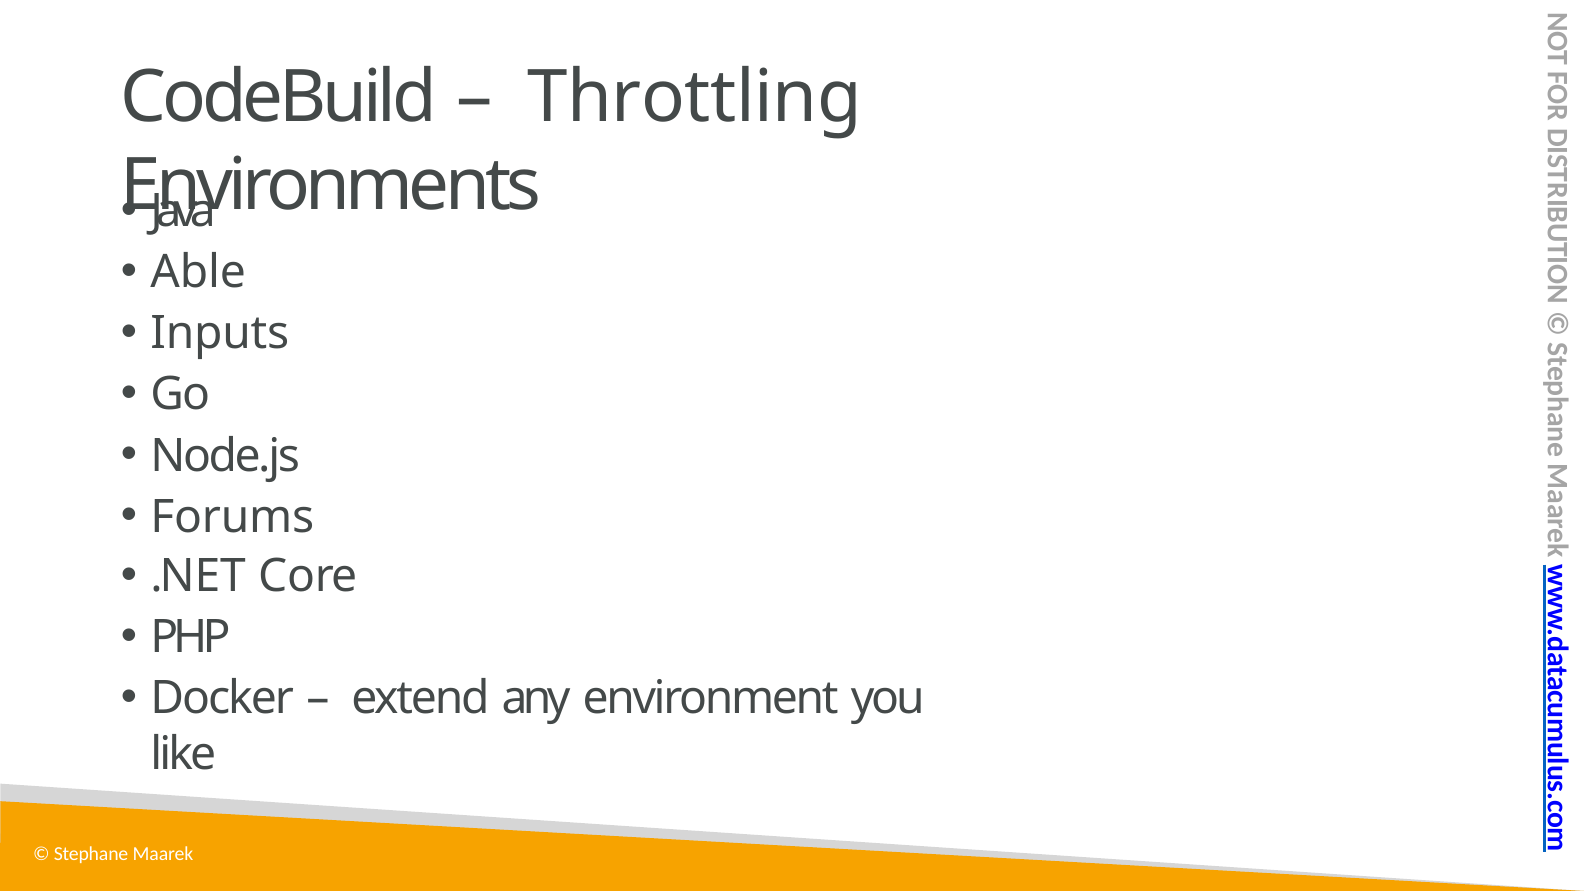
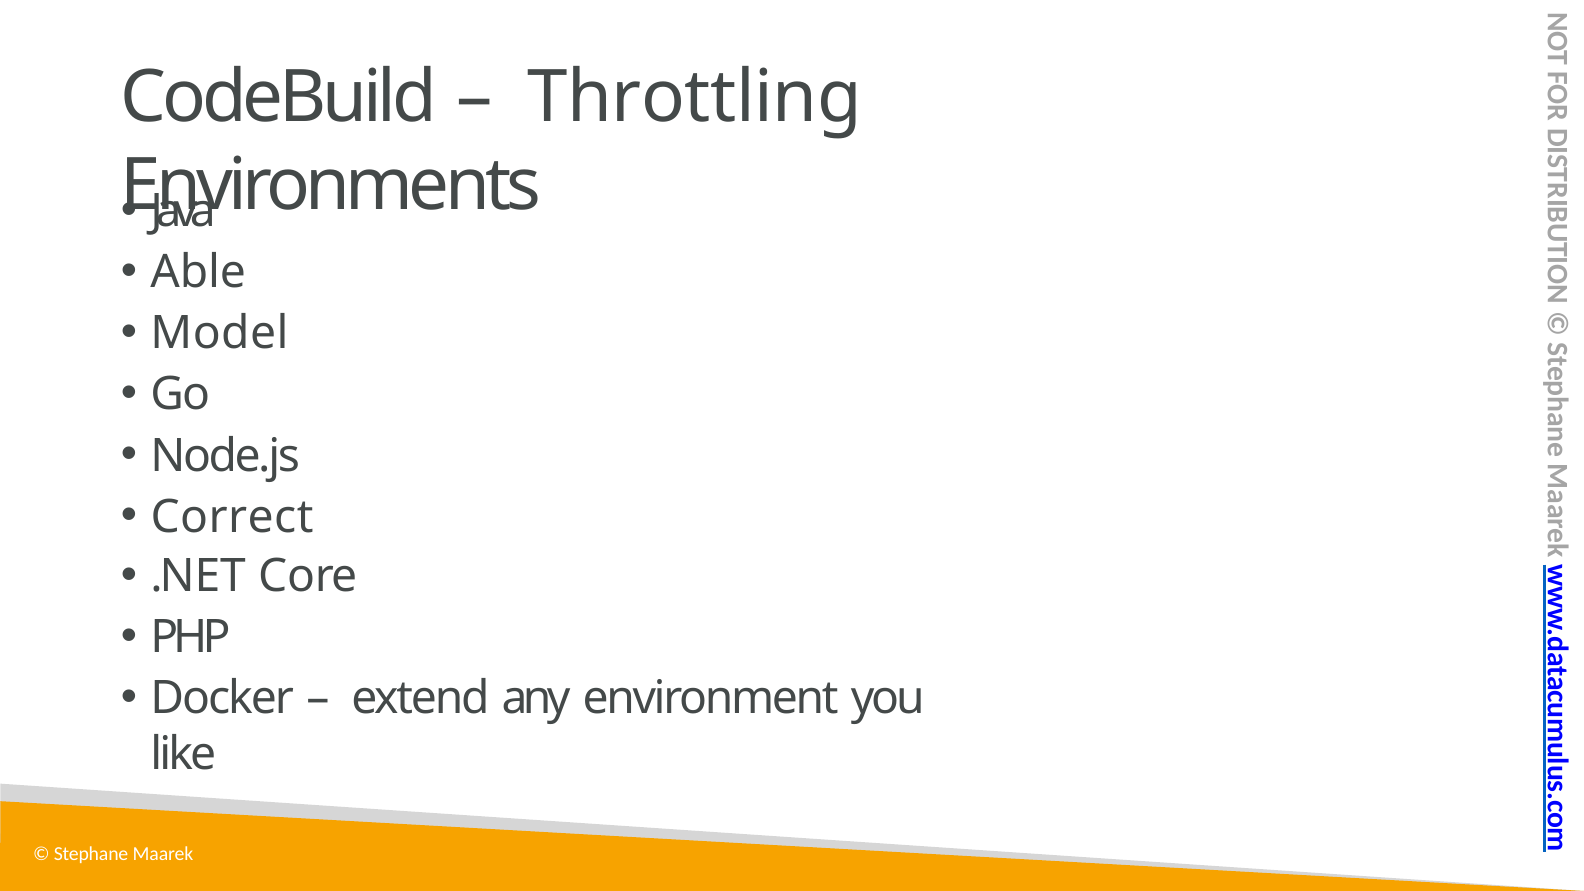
Inputs: Inputs -> Model
Forums: Forums -> Correct
